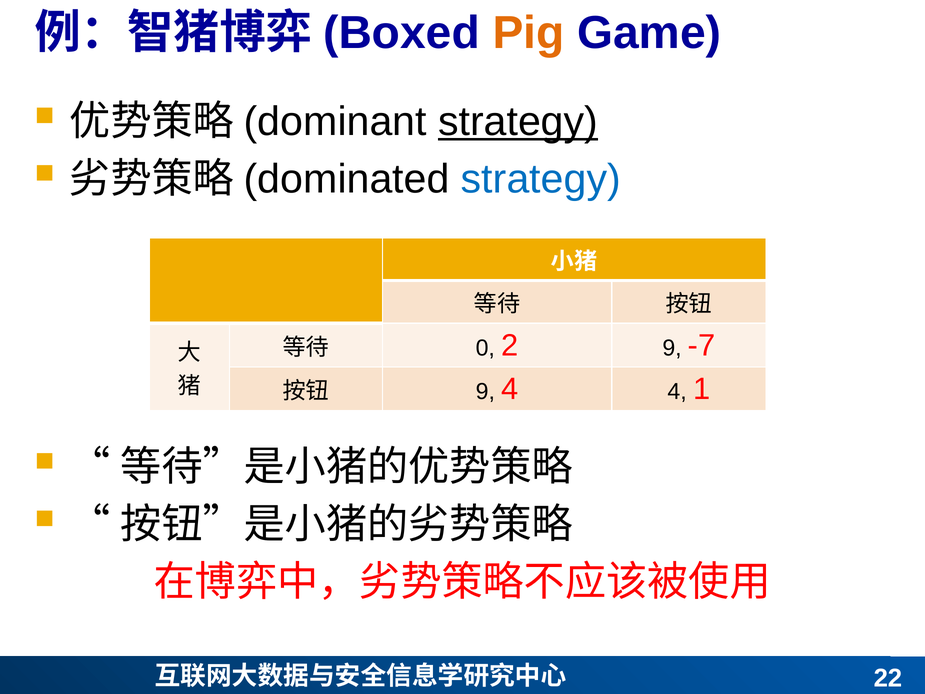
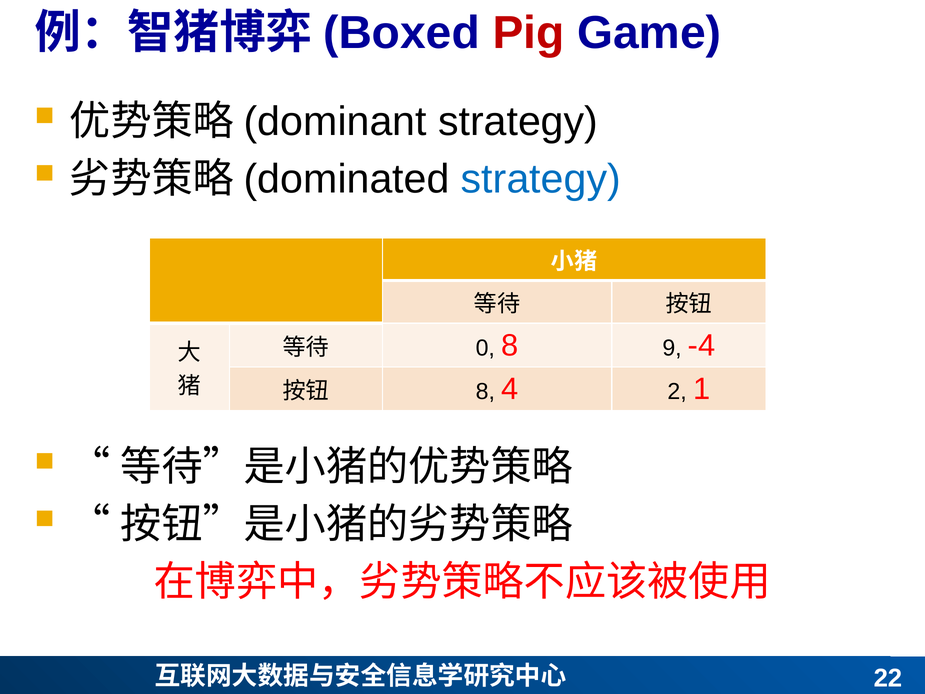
Pig colour: orange -> red
strategy at (518, 122) underline: present -> none
0 2: 2 -> 8
-7: -7 -> -4
9 at (485, 392): 9 -> 8
4 4: 4 -> 2
